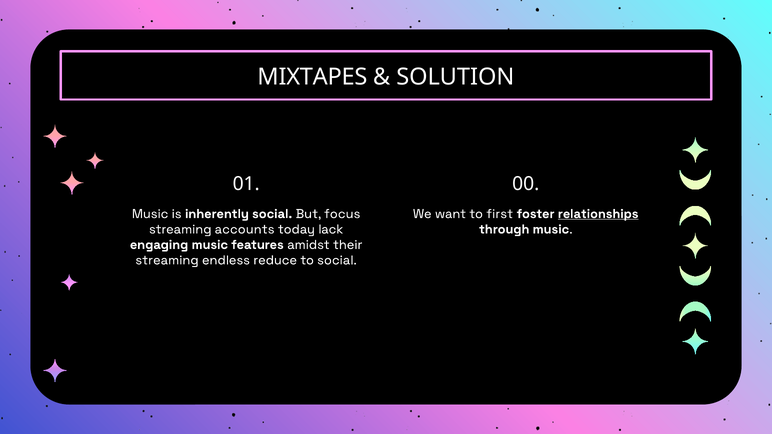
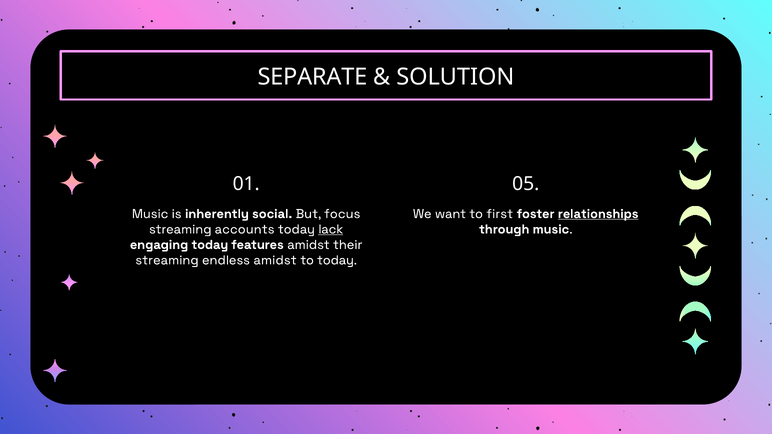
MIXTAPES: MIXTAPES -> SEPARATE
00: 00 -> 05
lack underline: none -> present
engaging music: music -> today
endless reduce: reduce -> amidst
to social: social -> today
